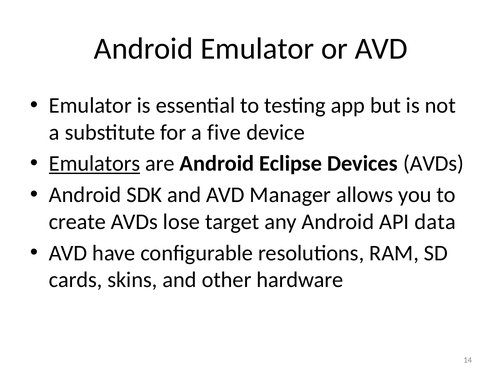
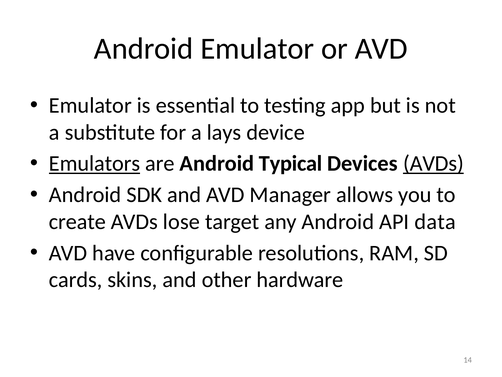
five: five -> lays
Eclipse: Eclipse -> Typical
AVDs at (433, 163) underline: none -> present
